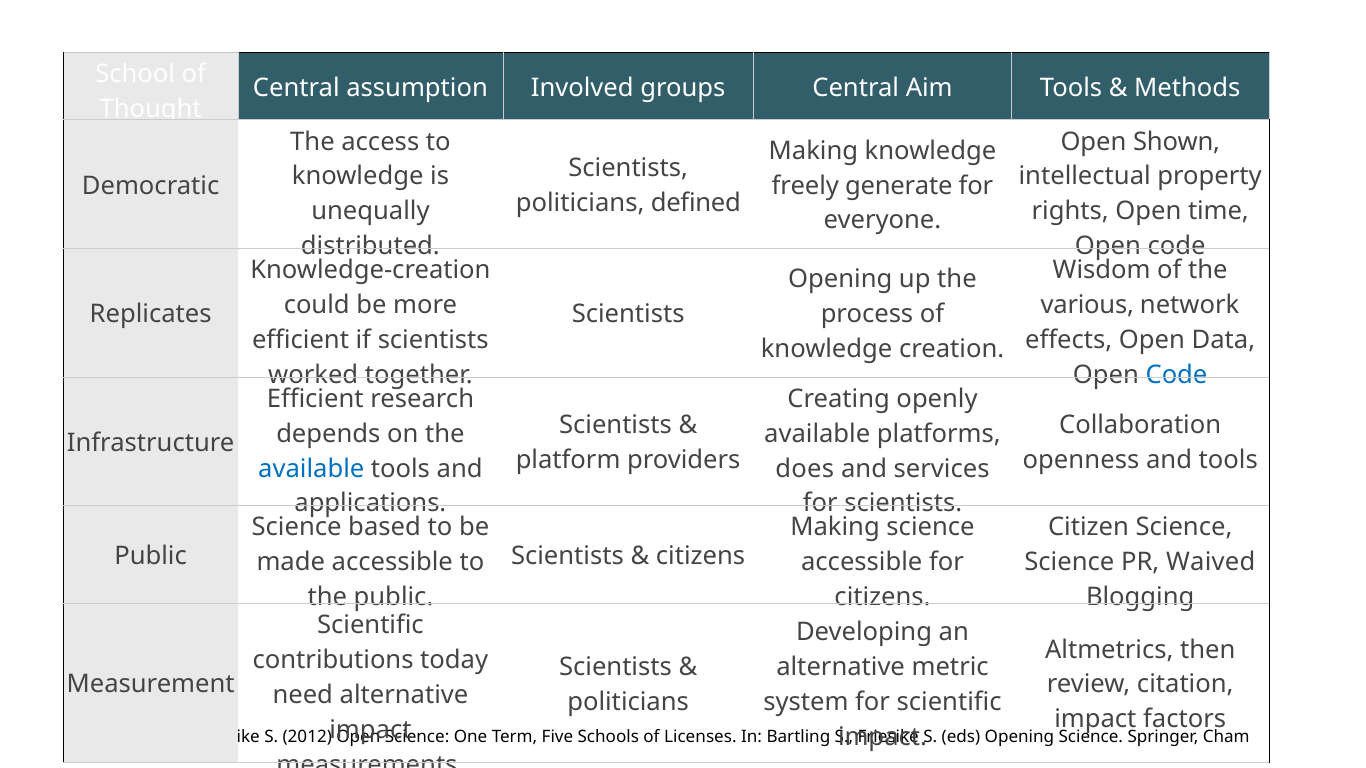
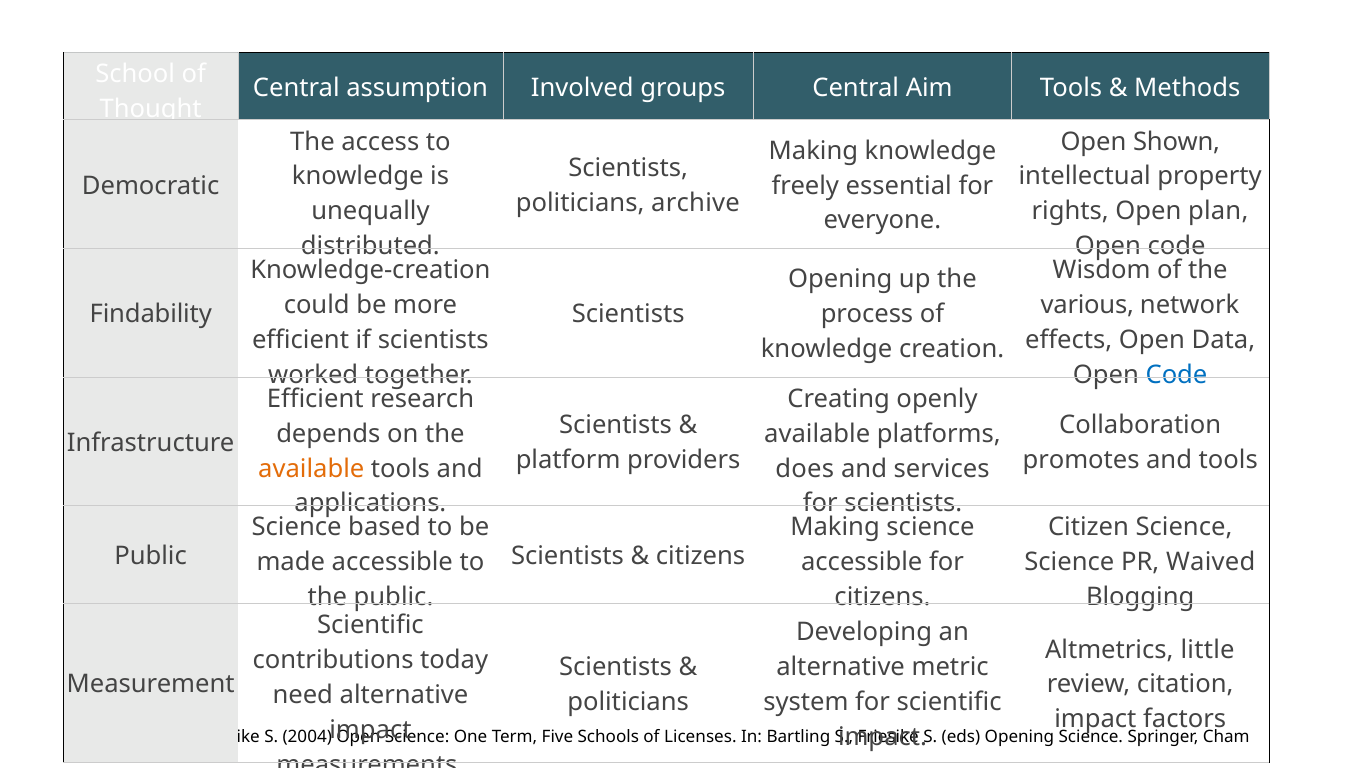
generate: generate -> essential
defined: defined -> archive
time: time -> plan
Replicates: Replicates -> Findability
openness: openness -> promotes
available at (311, 469) colour: blue -> orange
then: then -> little
2012: 2012 -> 2004
